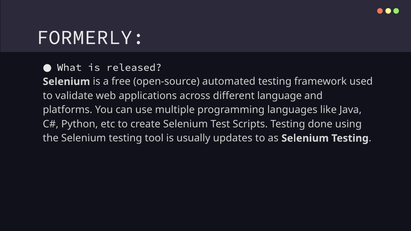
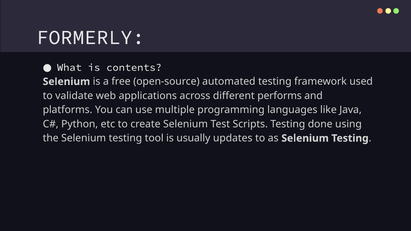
released: released -> contents
language: language -> performs
